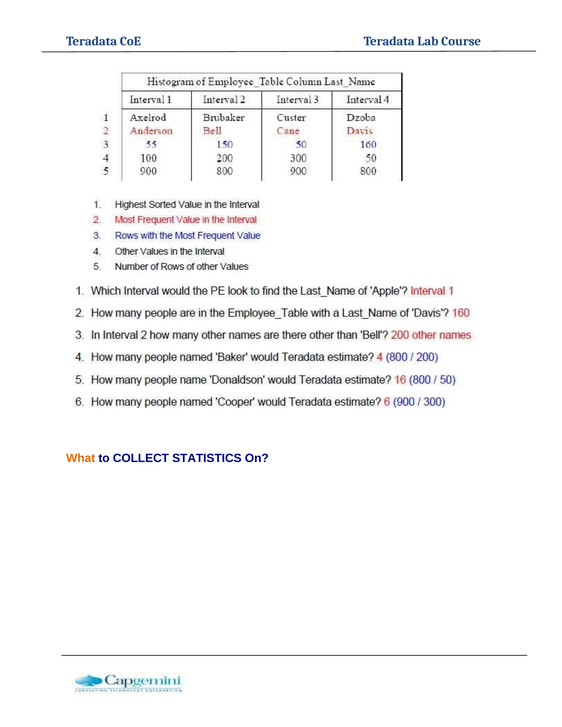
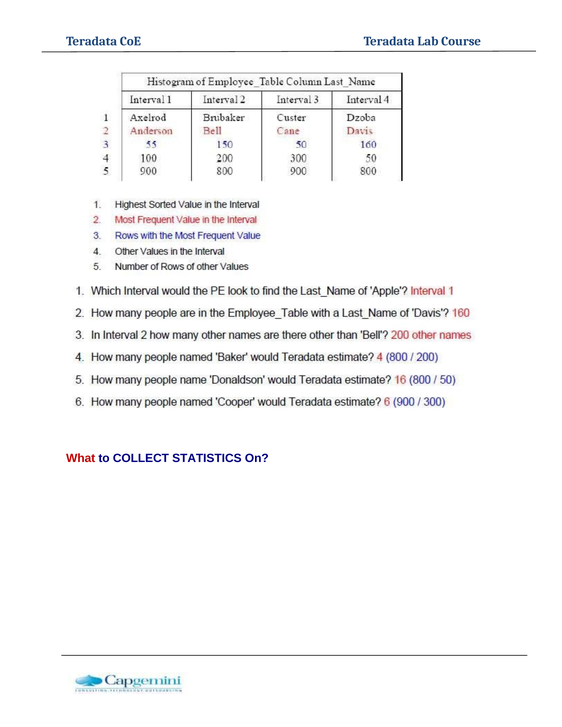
What colour: orange -> red
